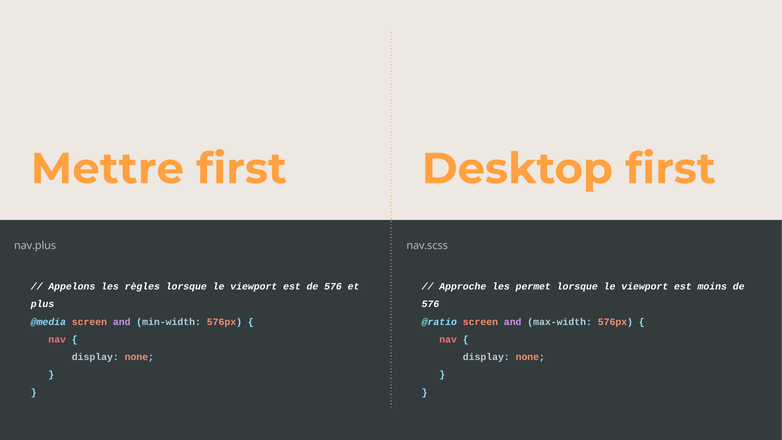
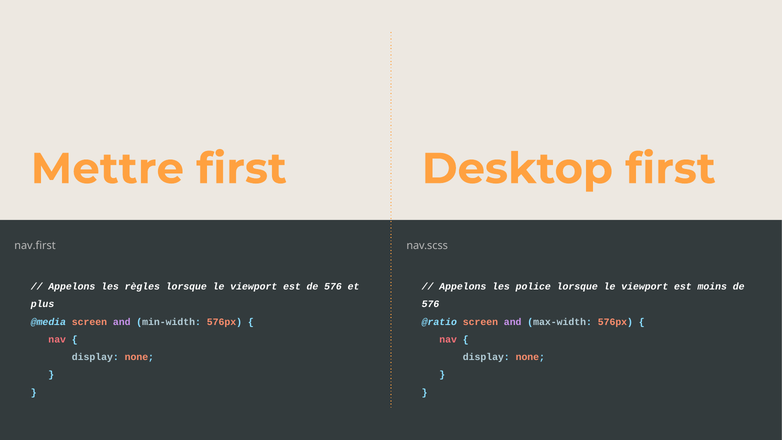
nav.plus: nav.plus -> nav.first
Approche at (463, 286): Approche -> Appelons
permet: permet -> police
